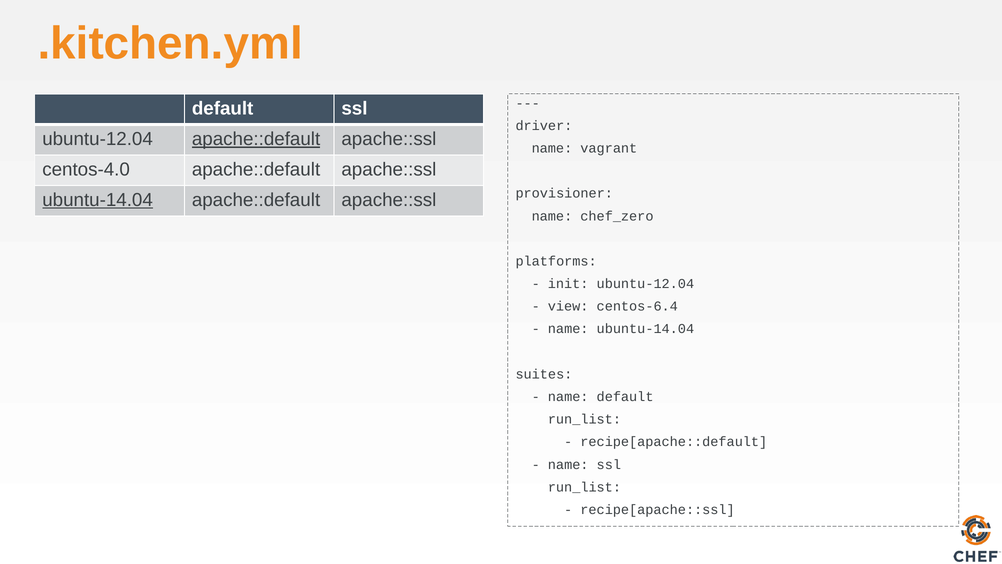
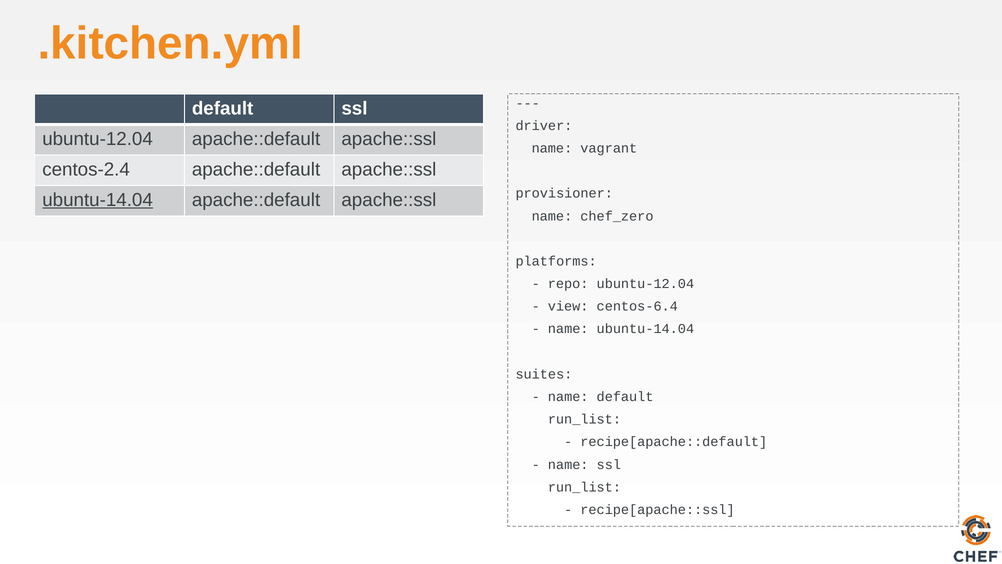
apache::default at (256, 139) underline: present -> none
centos-4.0: centos-4.0 -> centos-2.4
init: init -> repo
